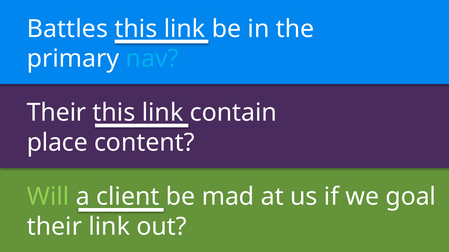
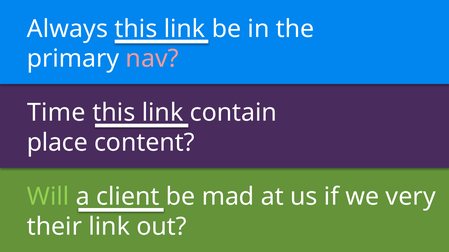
Battles: Battles -> Always
nav colour: light blue -> pink
Their at (57, 113): Their -> Time
goal: goal -> very
